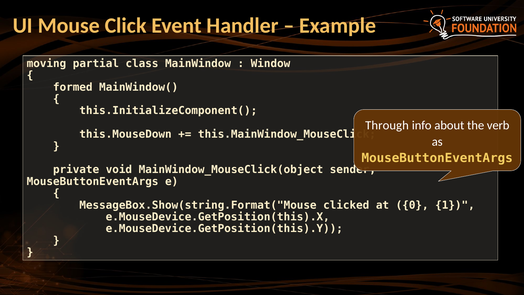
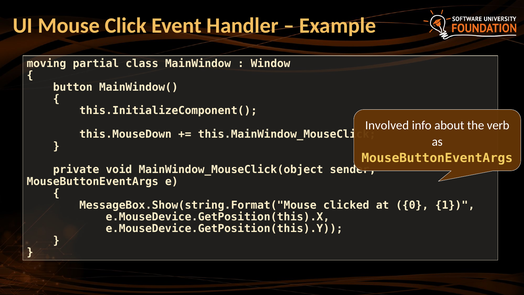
formed: formed -> button
Through: Through -> Involved
